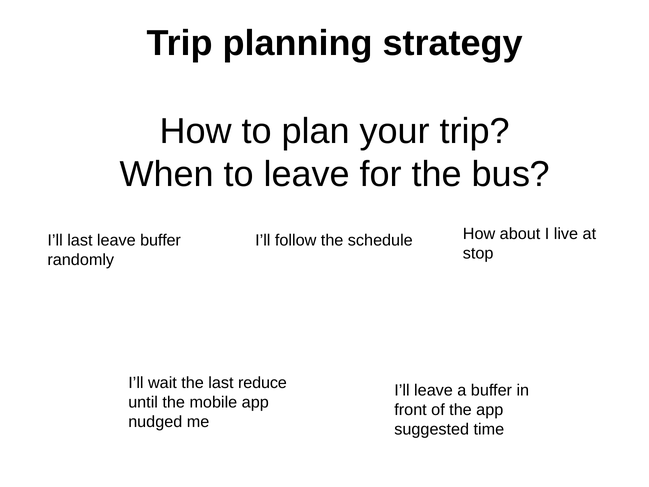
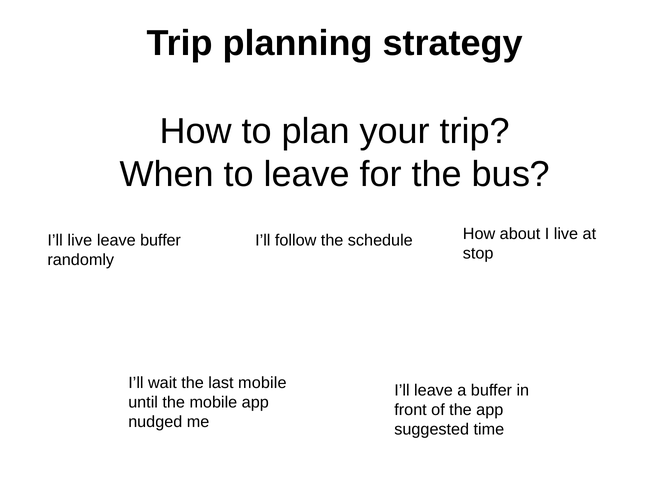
I’ll last: last -> live
last reduce: reduce -> mobile
